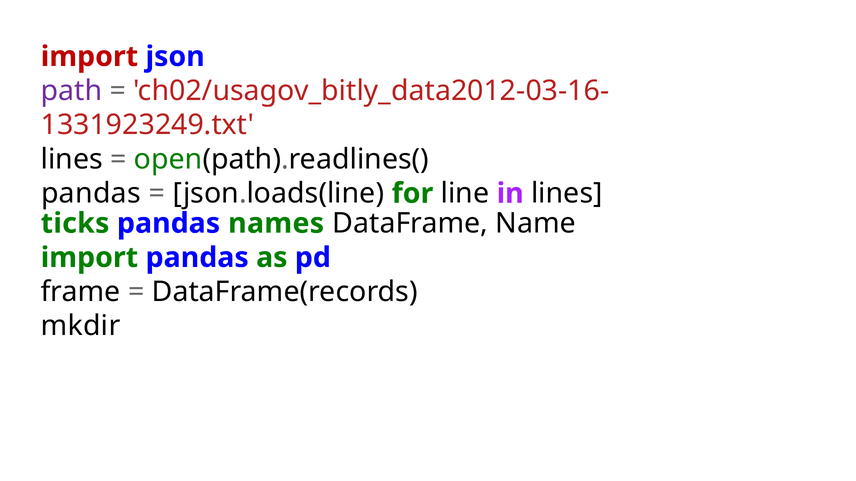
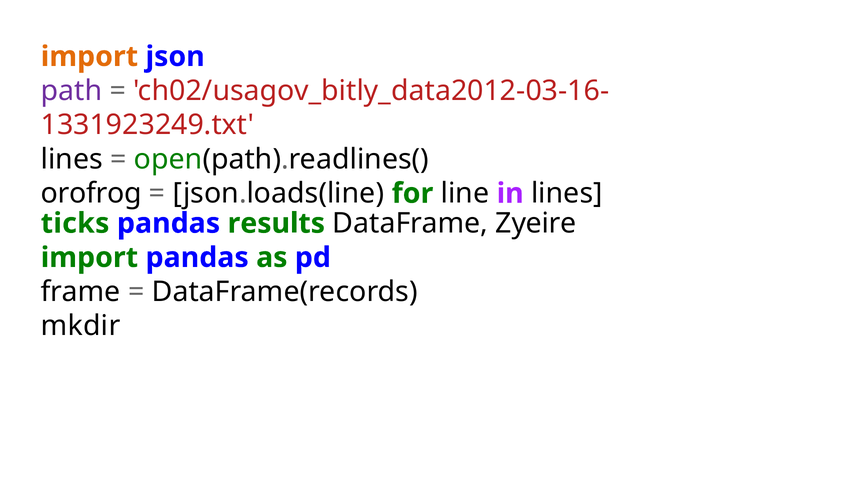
import at (89, 57) colour: red -> orange
pandas at (91, 194): pandas -> orofrog
names: names -> results
Name: Name -> Zyeire
